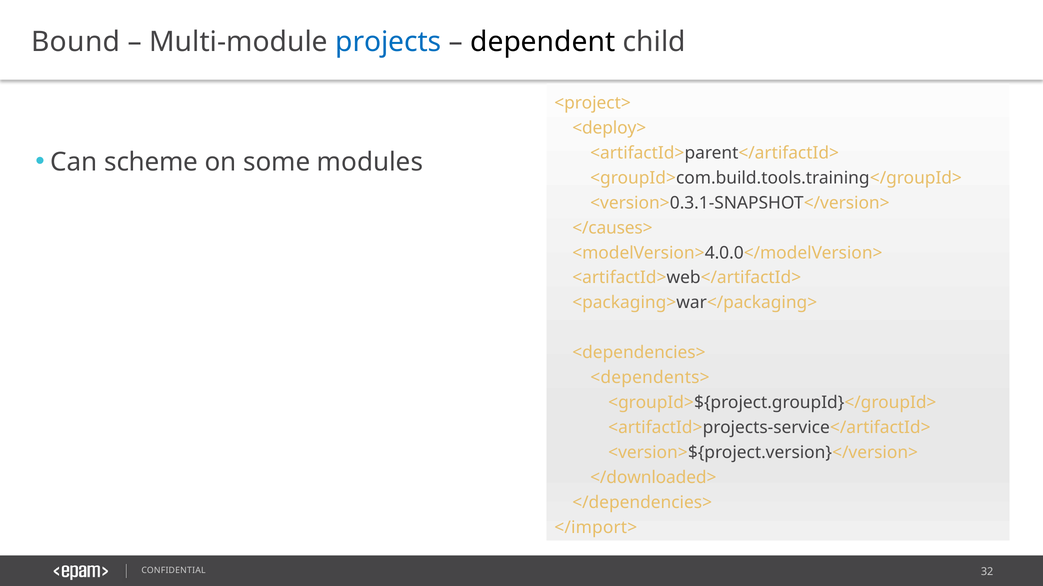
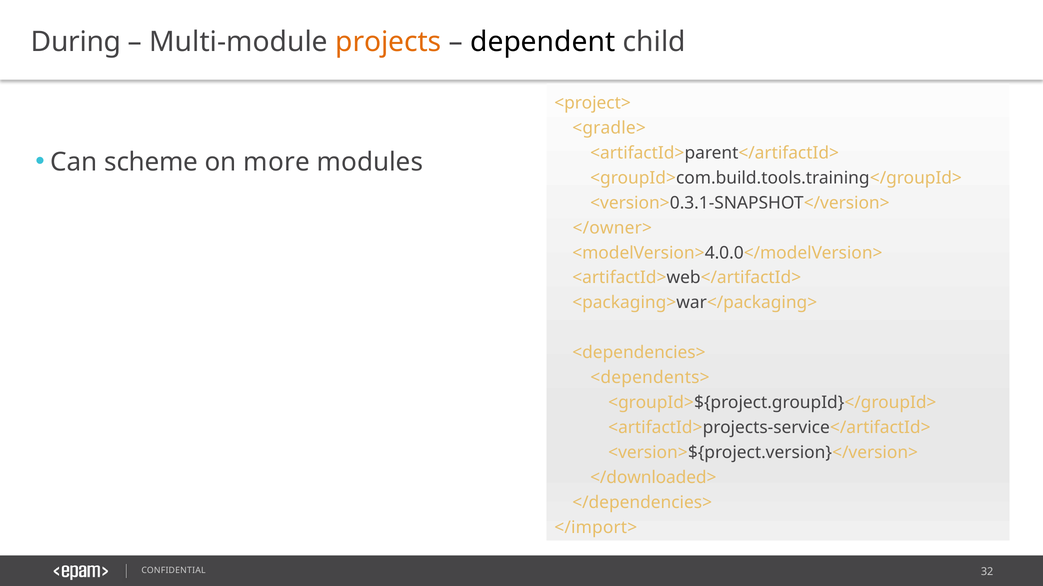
Bound: Bound -> During
projects colour: blue -> orange
<deploy>: <deploy> -> <gradle>
some: some -> more
</causes>: </causes> -> </owner>
